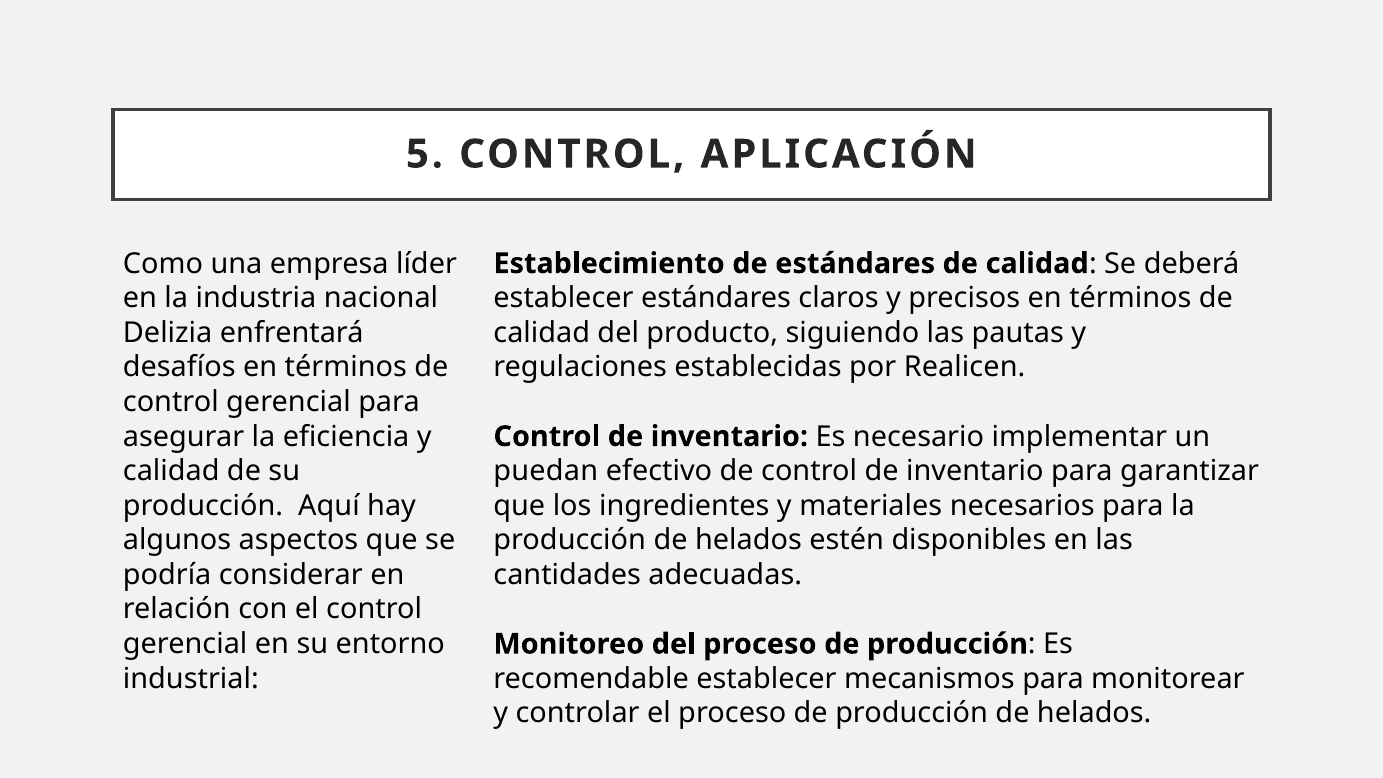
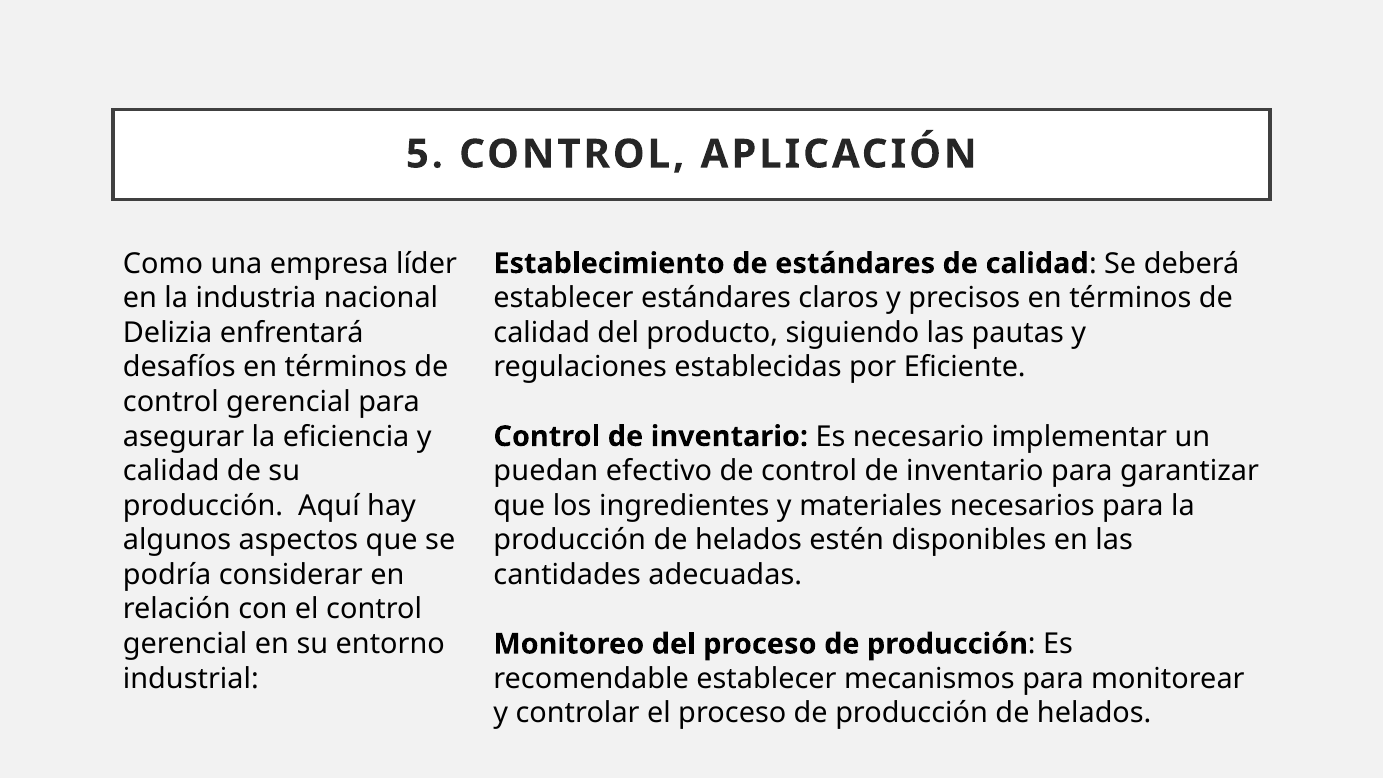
Realicen: Realicen -> Eficiente
